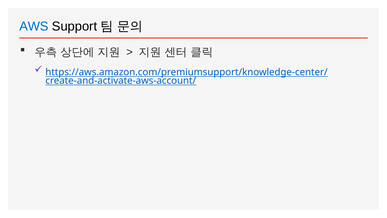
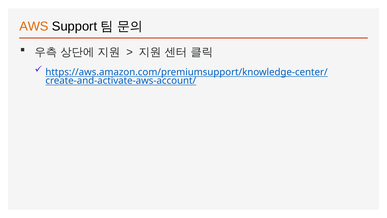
AWS colour: blue -> orange
